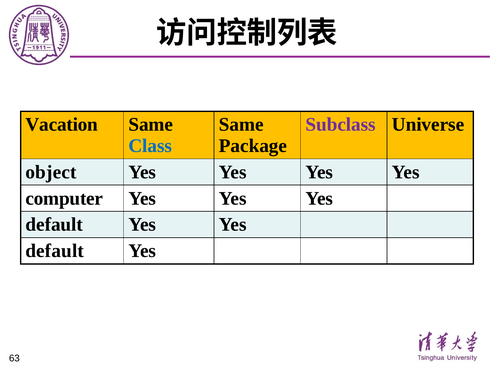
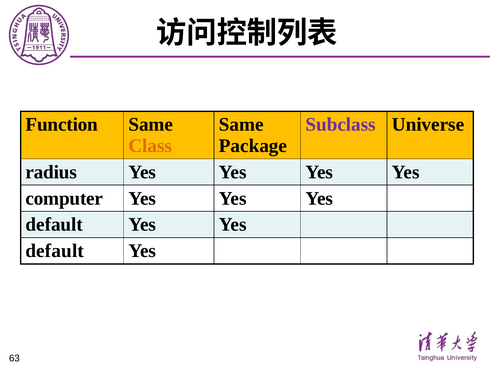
Vacation: Vacation -> Function
Class colour: blue -> orange
object: object -> radius
